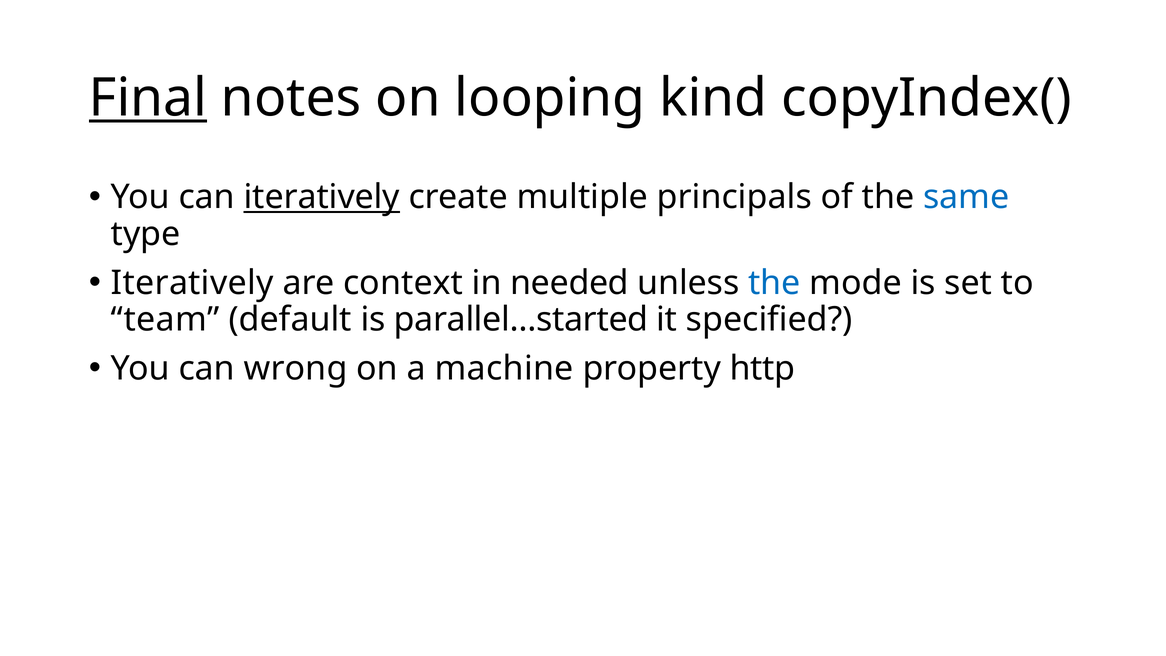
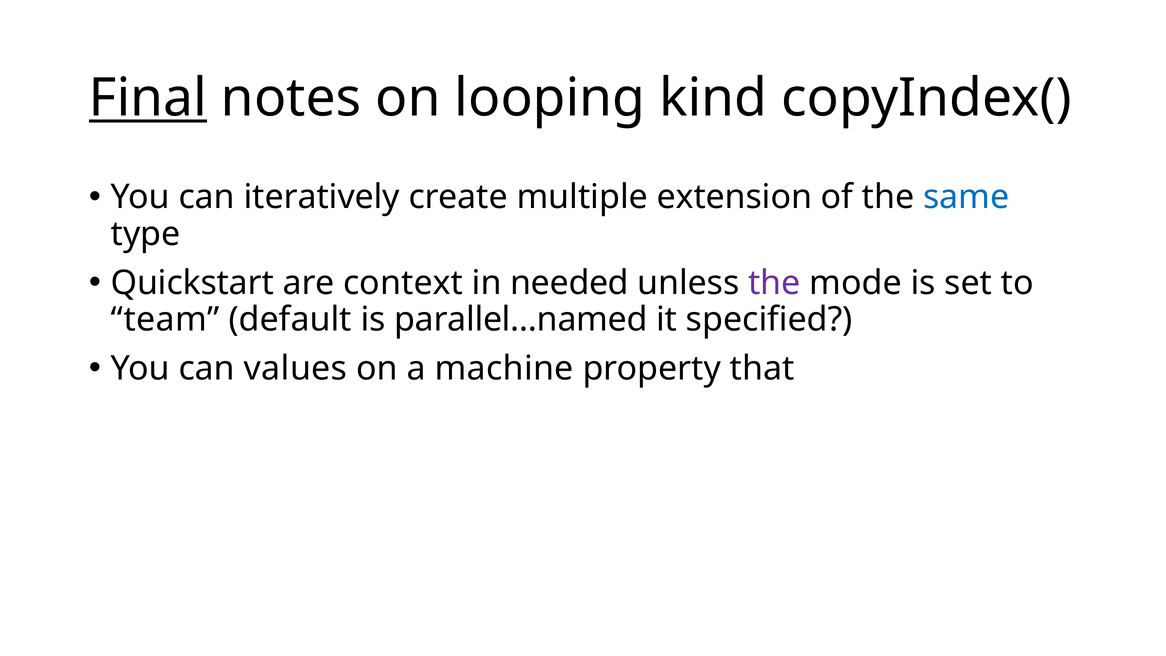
iteratively at (322, 197) underline: present -> none
principals: principals -> extension
Iteratively at (192, 283): Iteratively -> Quickstart
the at (774, 283) colour: blue -> purple
parallel…started: parallel…started -> parallel…named
wrong: wrong -> values
http: http -> that
